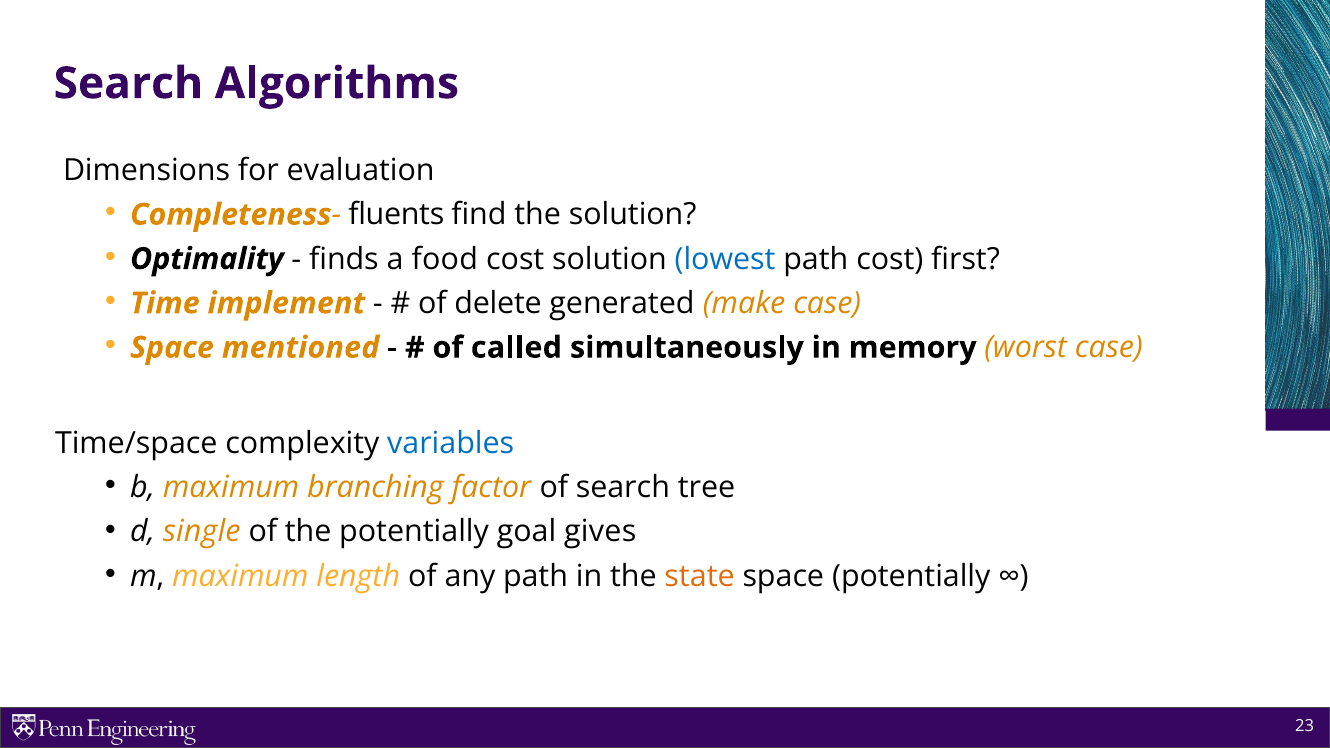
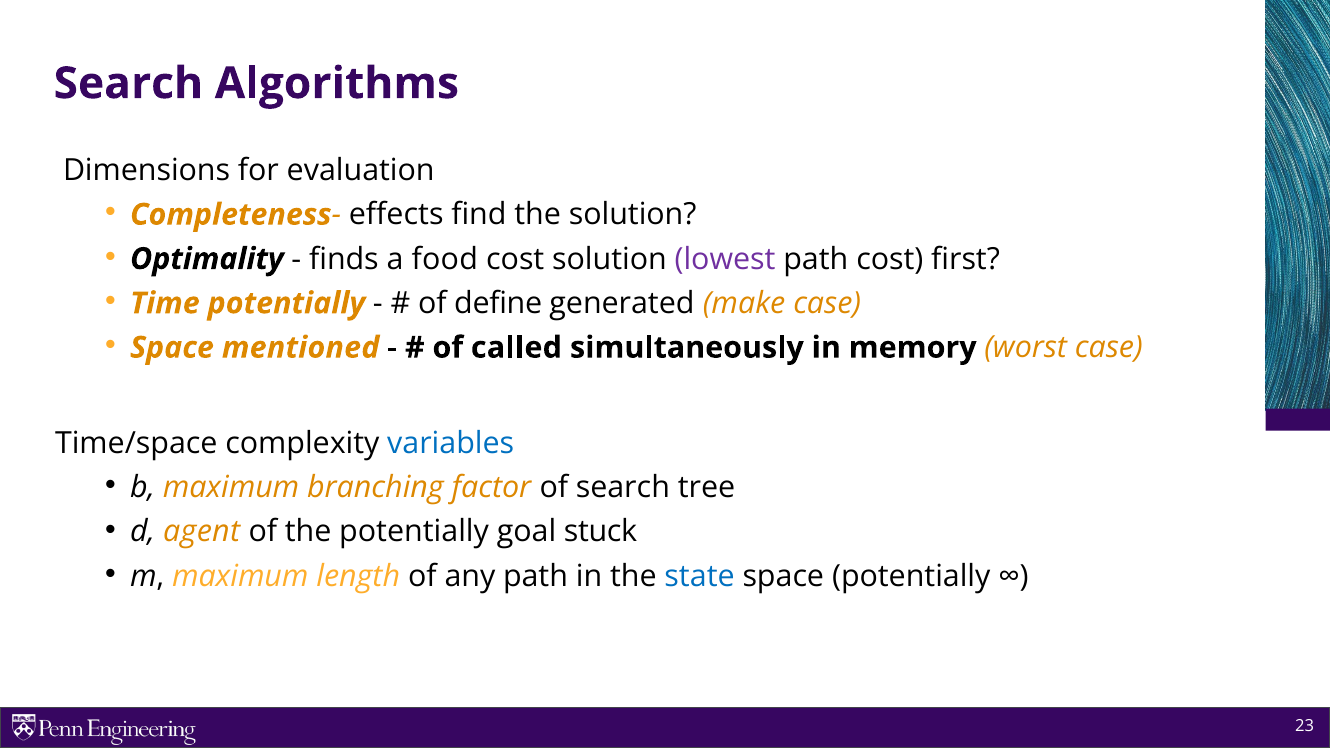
fluents: fluents -> effects
lowest colour: blue -> purple
Time implement: implement -> potentially
delete: delete -> define
single: single -> agent
gives: gives -> stuck
state colour: orange -> blue
